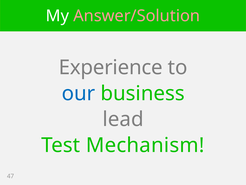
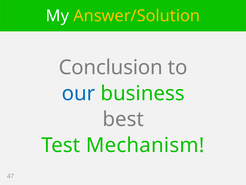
Answer/Solution colour: pink -> yellow
Experience: Experience -> Conclusion
lead: lead -> best
